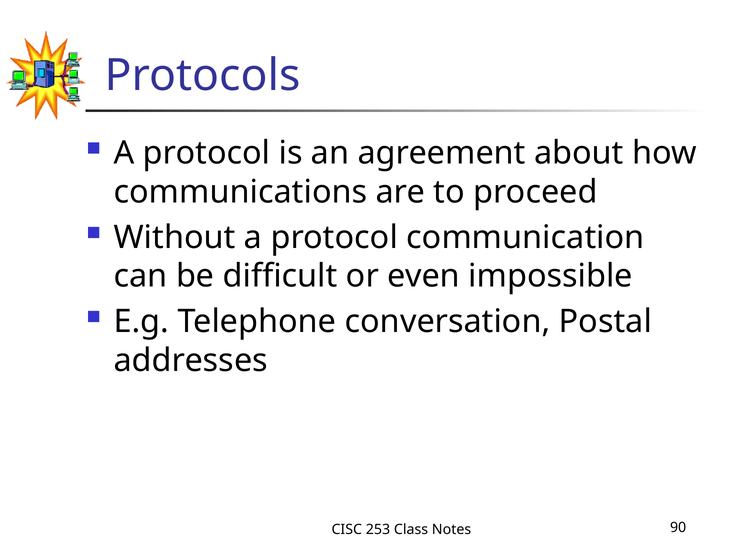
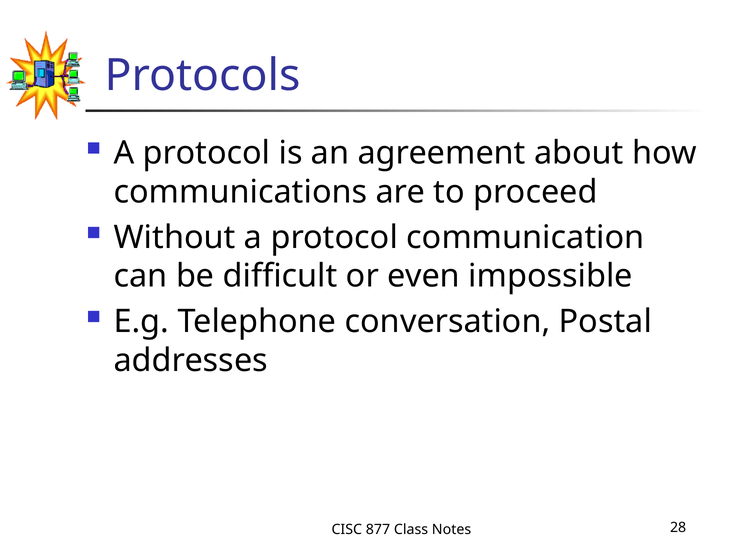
253: 253 -> 877
90: 90 -> 28
